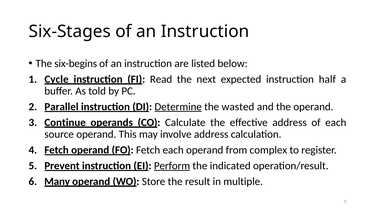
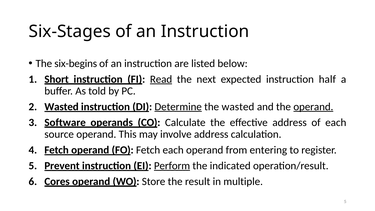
Cycle: Cycle -> Short
Read underline: none -> present
Parallel at (61, 107): Parallel -> Wasted
operand at (313, 107) underline: none -> present
Continue: Continue -> Software
complex: complex -> entering
Many: Many -> Cores
